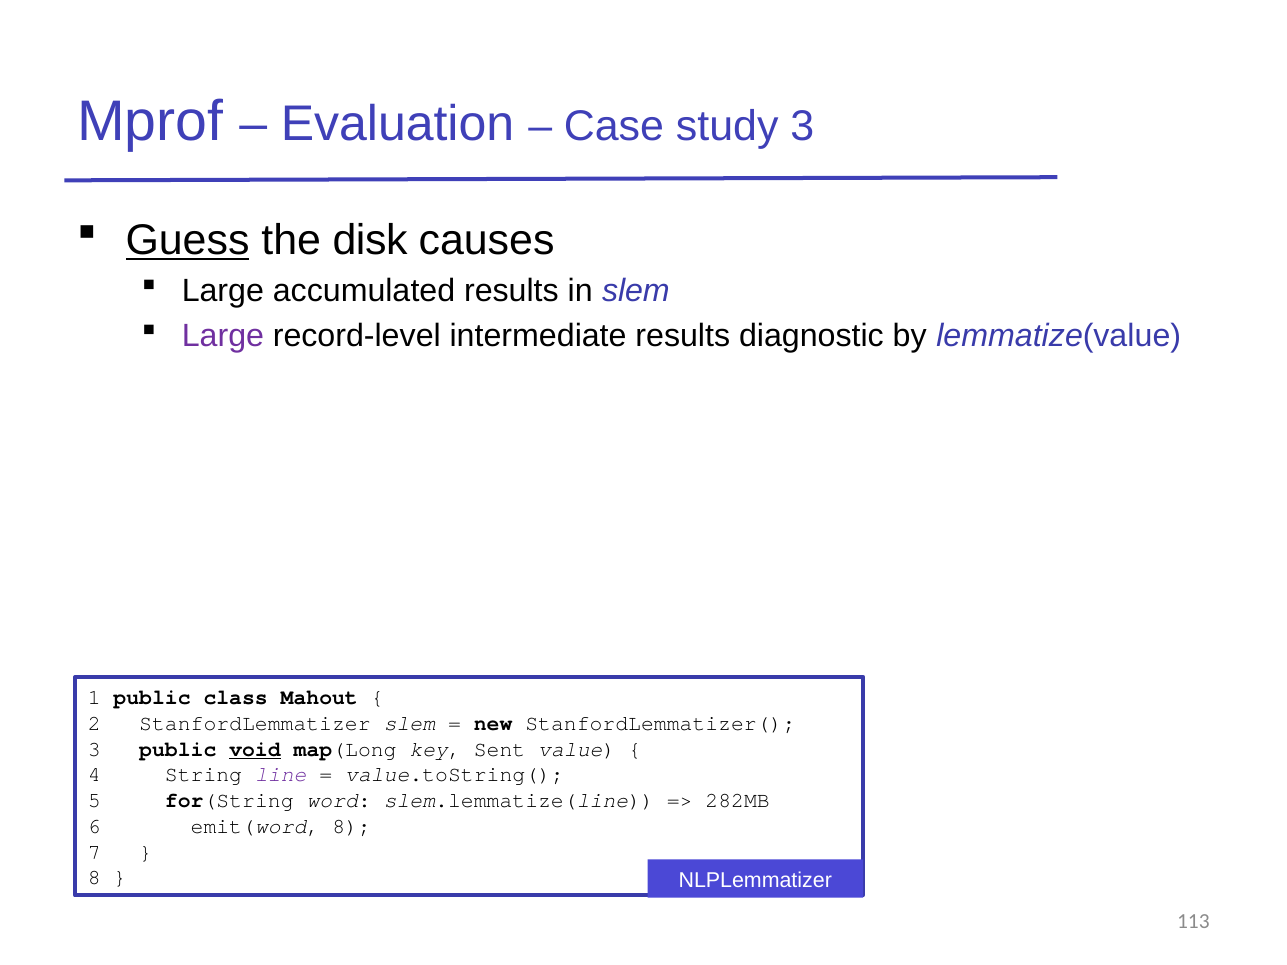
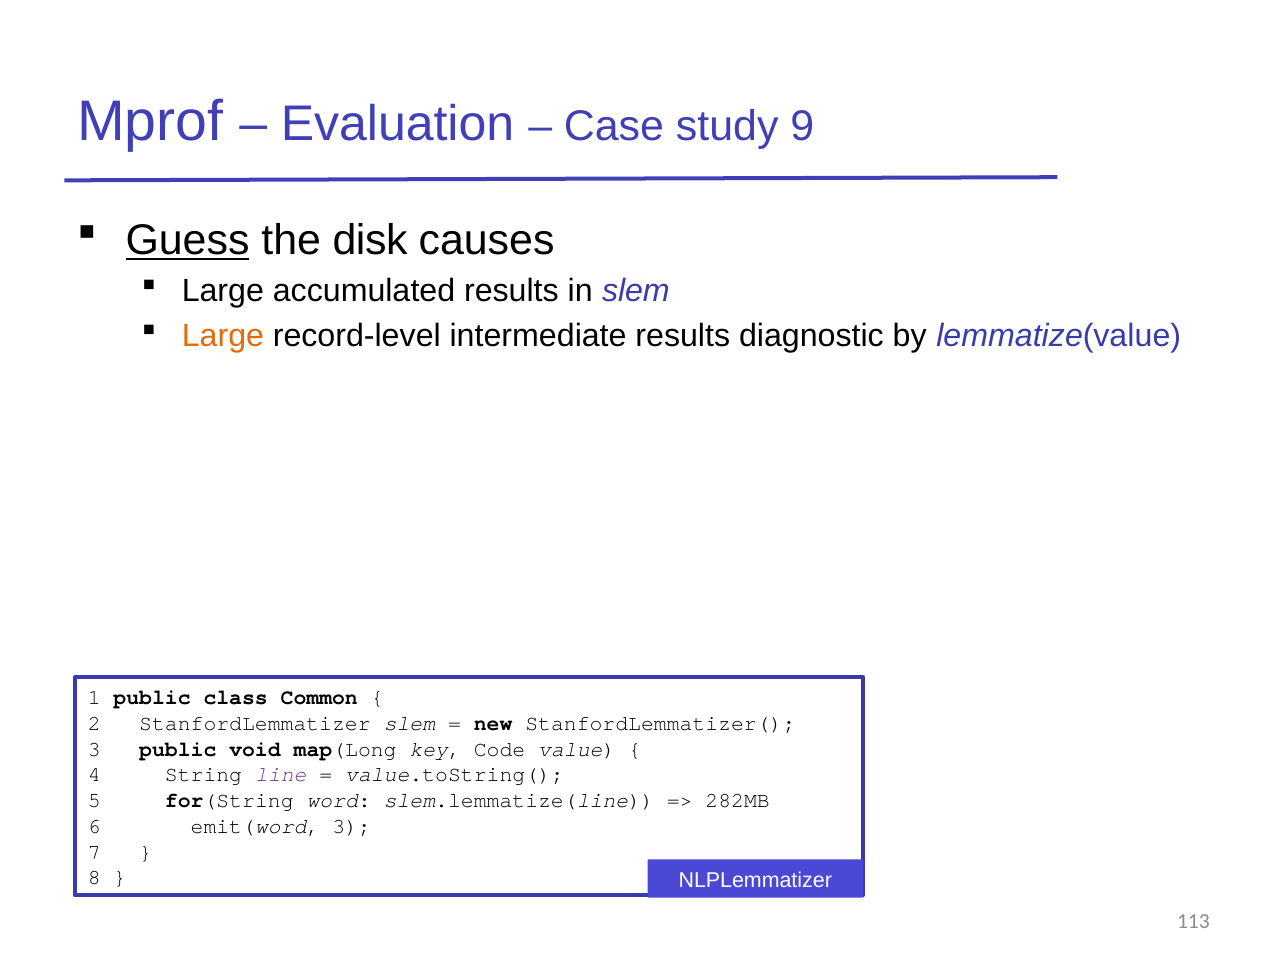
study 3: 3 -> 9
Large at (223, 336) colour: purple -> orange
Mahout: Mahout -> Common
void underline: present -> none
Sent: Sent -> Code
emit(word 8: 8 -> 3
